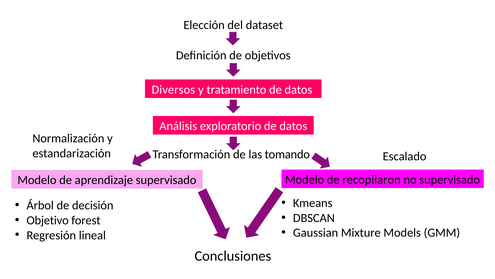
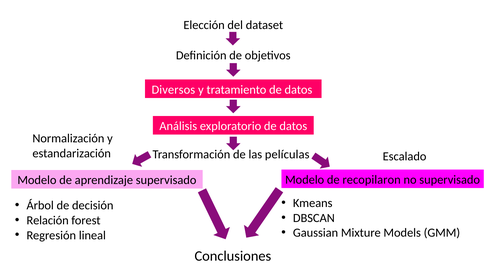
tomando: tomando -> películas
Objetivo: Objetivo -> Relación
